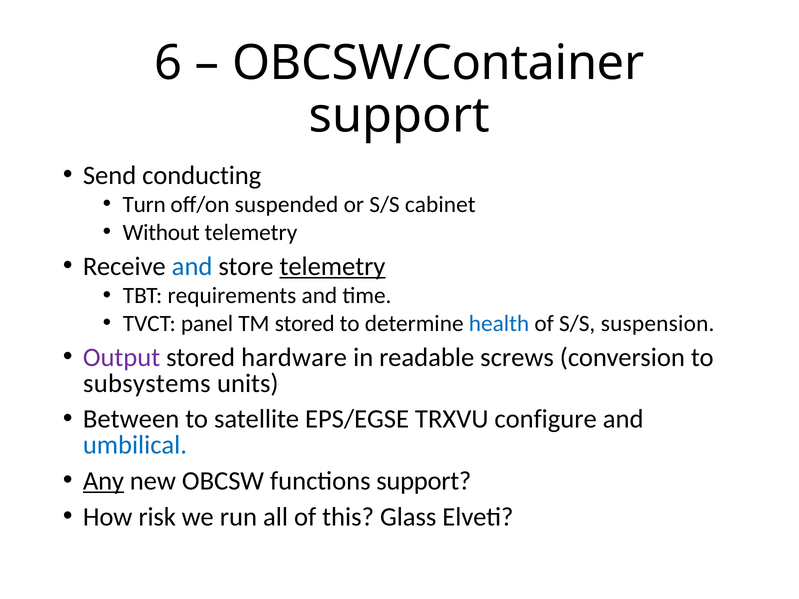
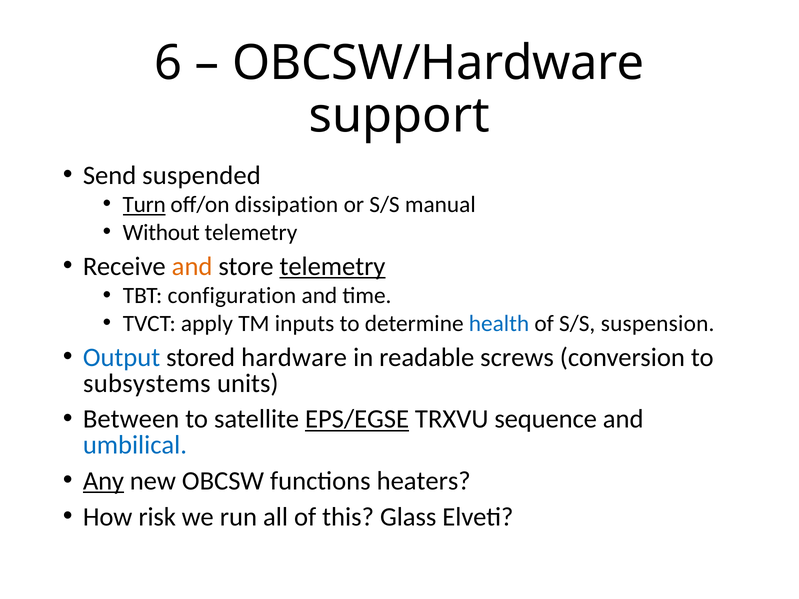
OBCSW/Container: OBCSW/Container -> OBCSW/Hardware
conducting: conducting -> suspended
Turn underline: none -> present
suspended: suspended -> dissipation
cabinet: cabinet -> manual
and at (192, 267) colour: blue -> orange
requirements: requirements -> configuration
panel: panel -> apply
TM stored: stored -> inputs
Output colour: purple -> blue
EPS/EGSE underline: none -> present
configure: configure -> sequence
functions support: support -> heaters
